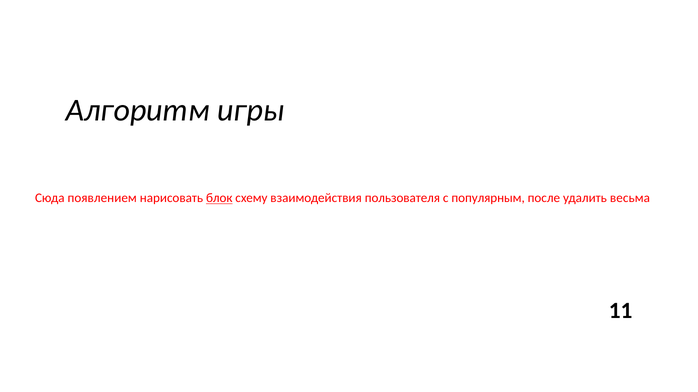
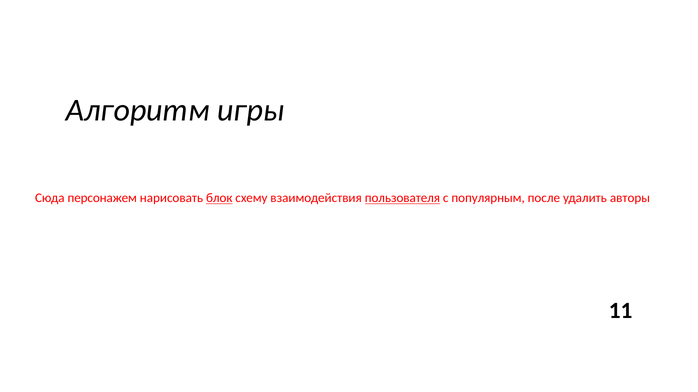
появлением: появлением -> персонажем
пользователя underline: none -> present
весьма: весьма -> авторы
